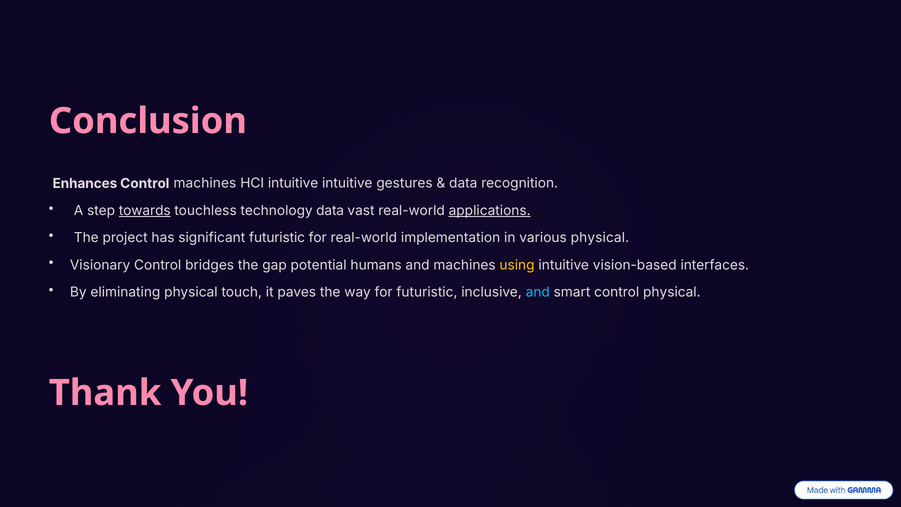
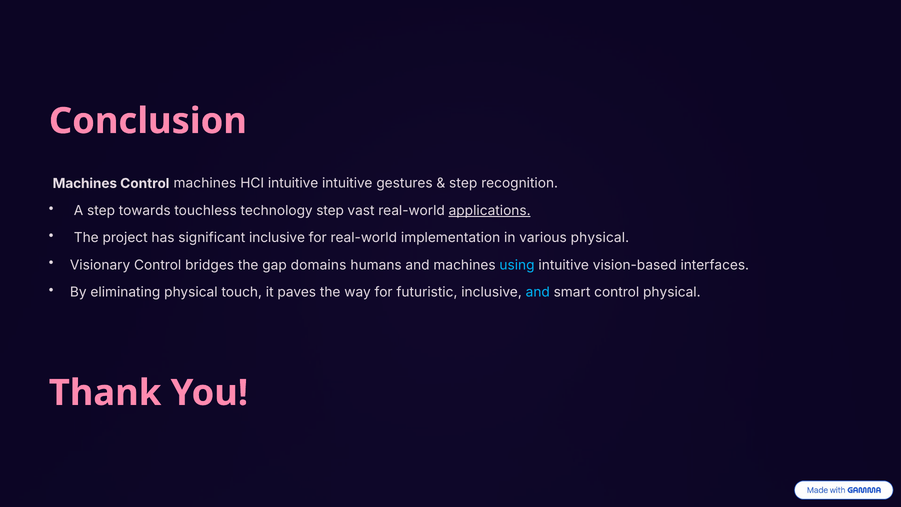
Enhances at (85, 183): Enhances -> Machines
data at (463, 183): data -> step
towards underline: present -> none
technology data: data -> step
significant futuristic: futuristic -> inclusive
potential: potential -> domains
using colour: yellow -> light blue
